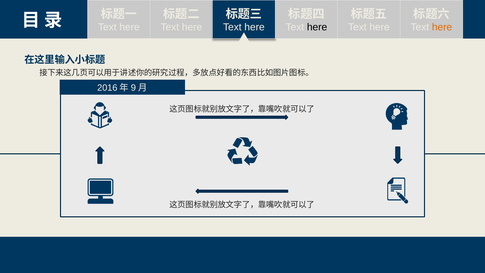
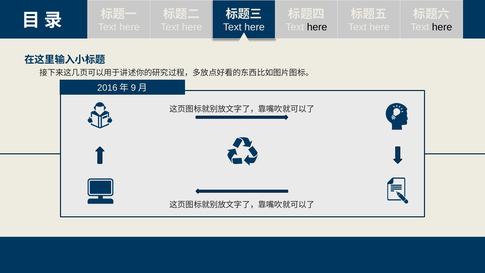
here at (442, 27) colour: orange -> black
